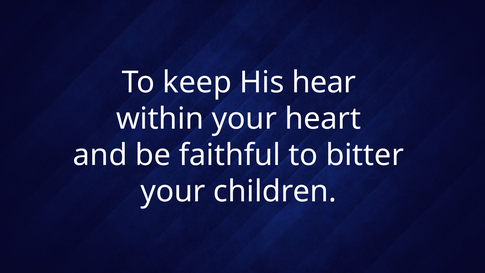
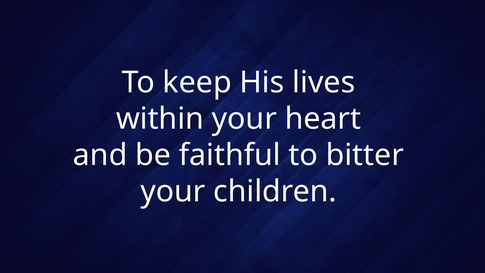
hear: hear -> lives
